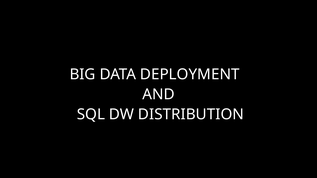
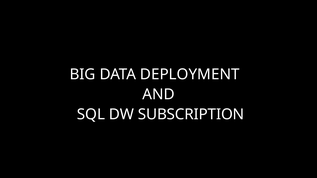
DISTRIBUTION: DISTRIBUTION -> SUBSCRIPTION
